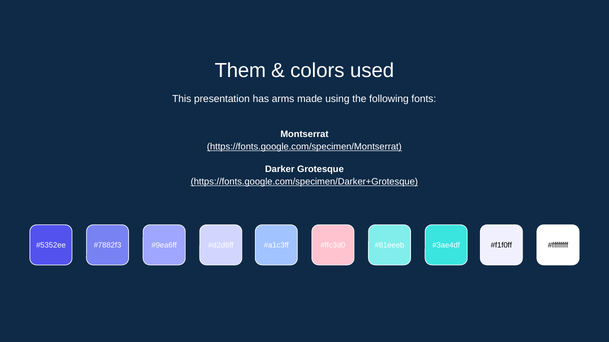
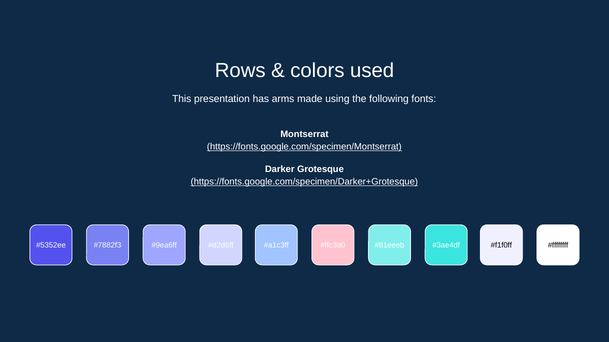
Them: Them -> Rows
